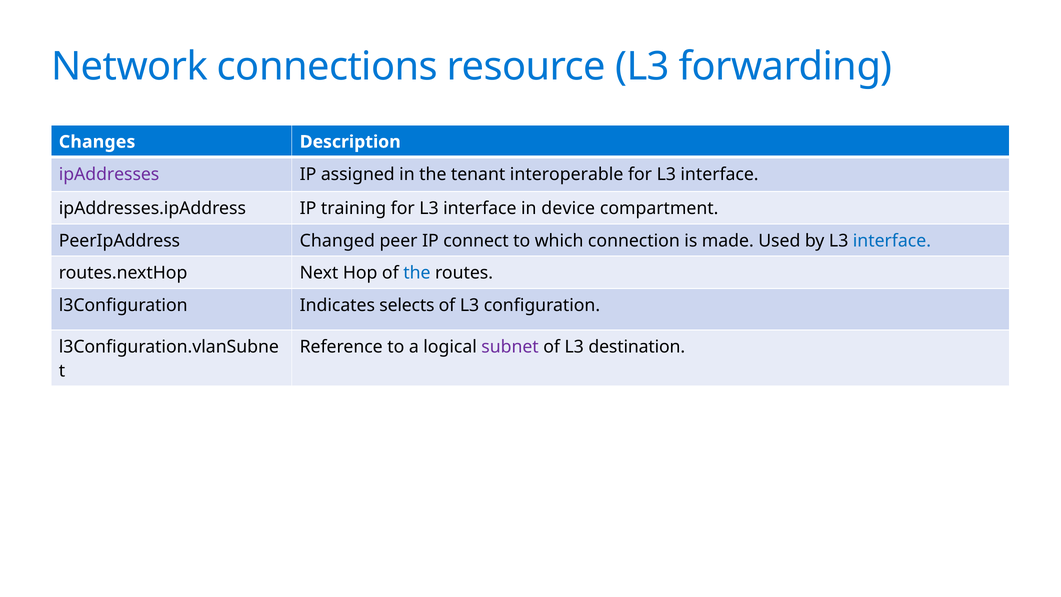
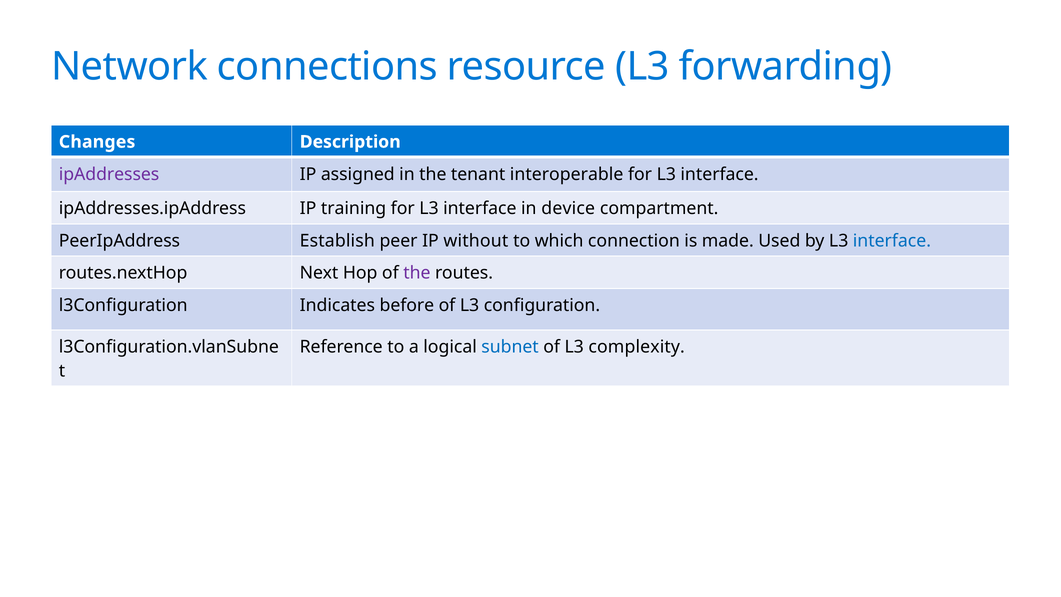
Changed: Changed -> Establish
connect: connect -> without
the at (417, 273) colour: blue -> purple
selects: selects -> before
subnet colour: purple -> blue
destination: destination -> complexity
